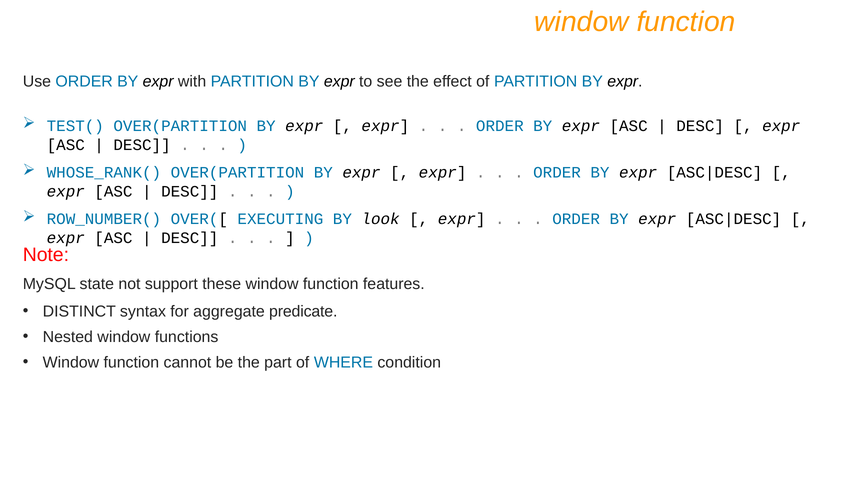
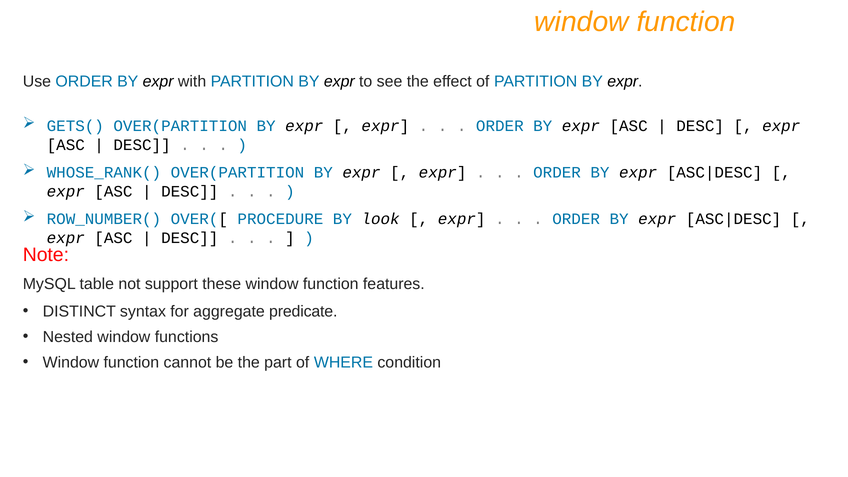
TEST(: TEST( -> GETS(
EXECUTING: EXECUTING -> PROCEDURE
state: state -> table
